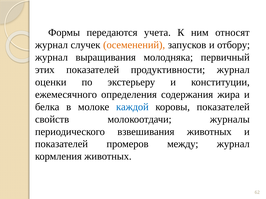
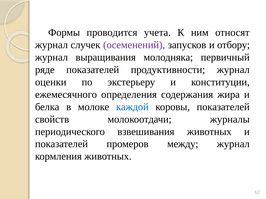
передаются: передаются -> проводится
осеменений colour: orange -> purple
этих: этих -> ряде
